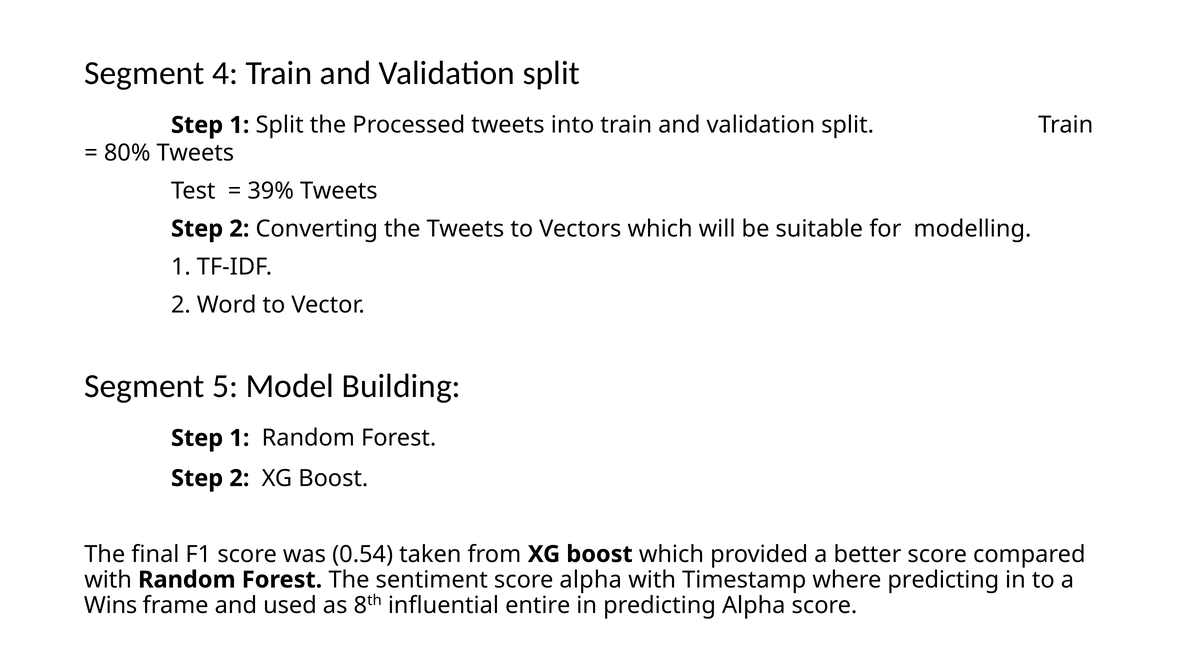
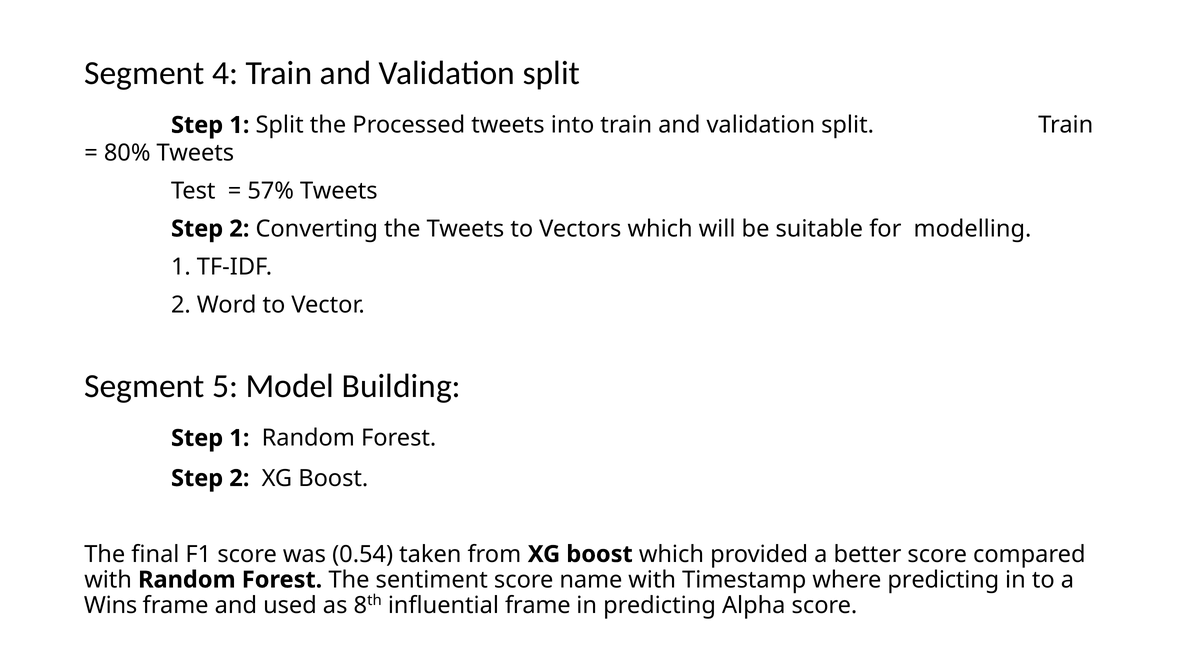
39%: 39% -> 57%
score alpha: alpha -> name
influential entire: entire -> frame
